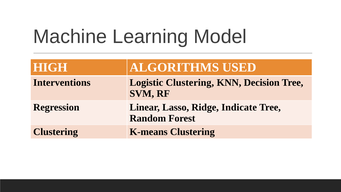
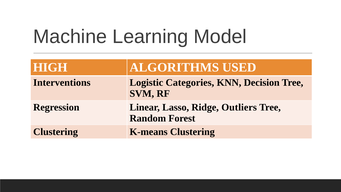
Logistic Clustering: Clustering -> Categories
Indicate: Indicate -> Outliers
